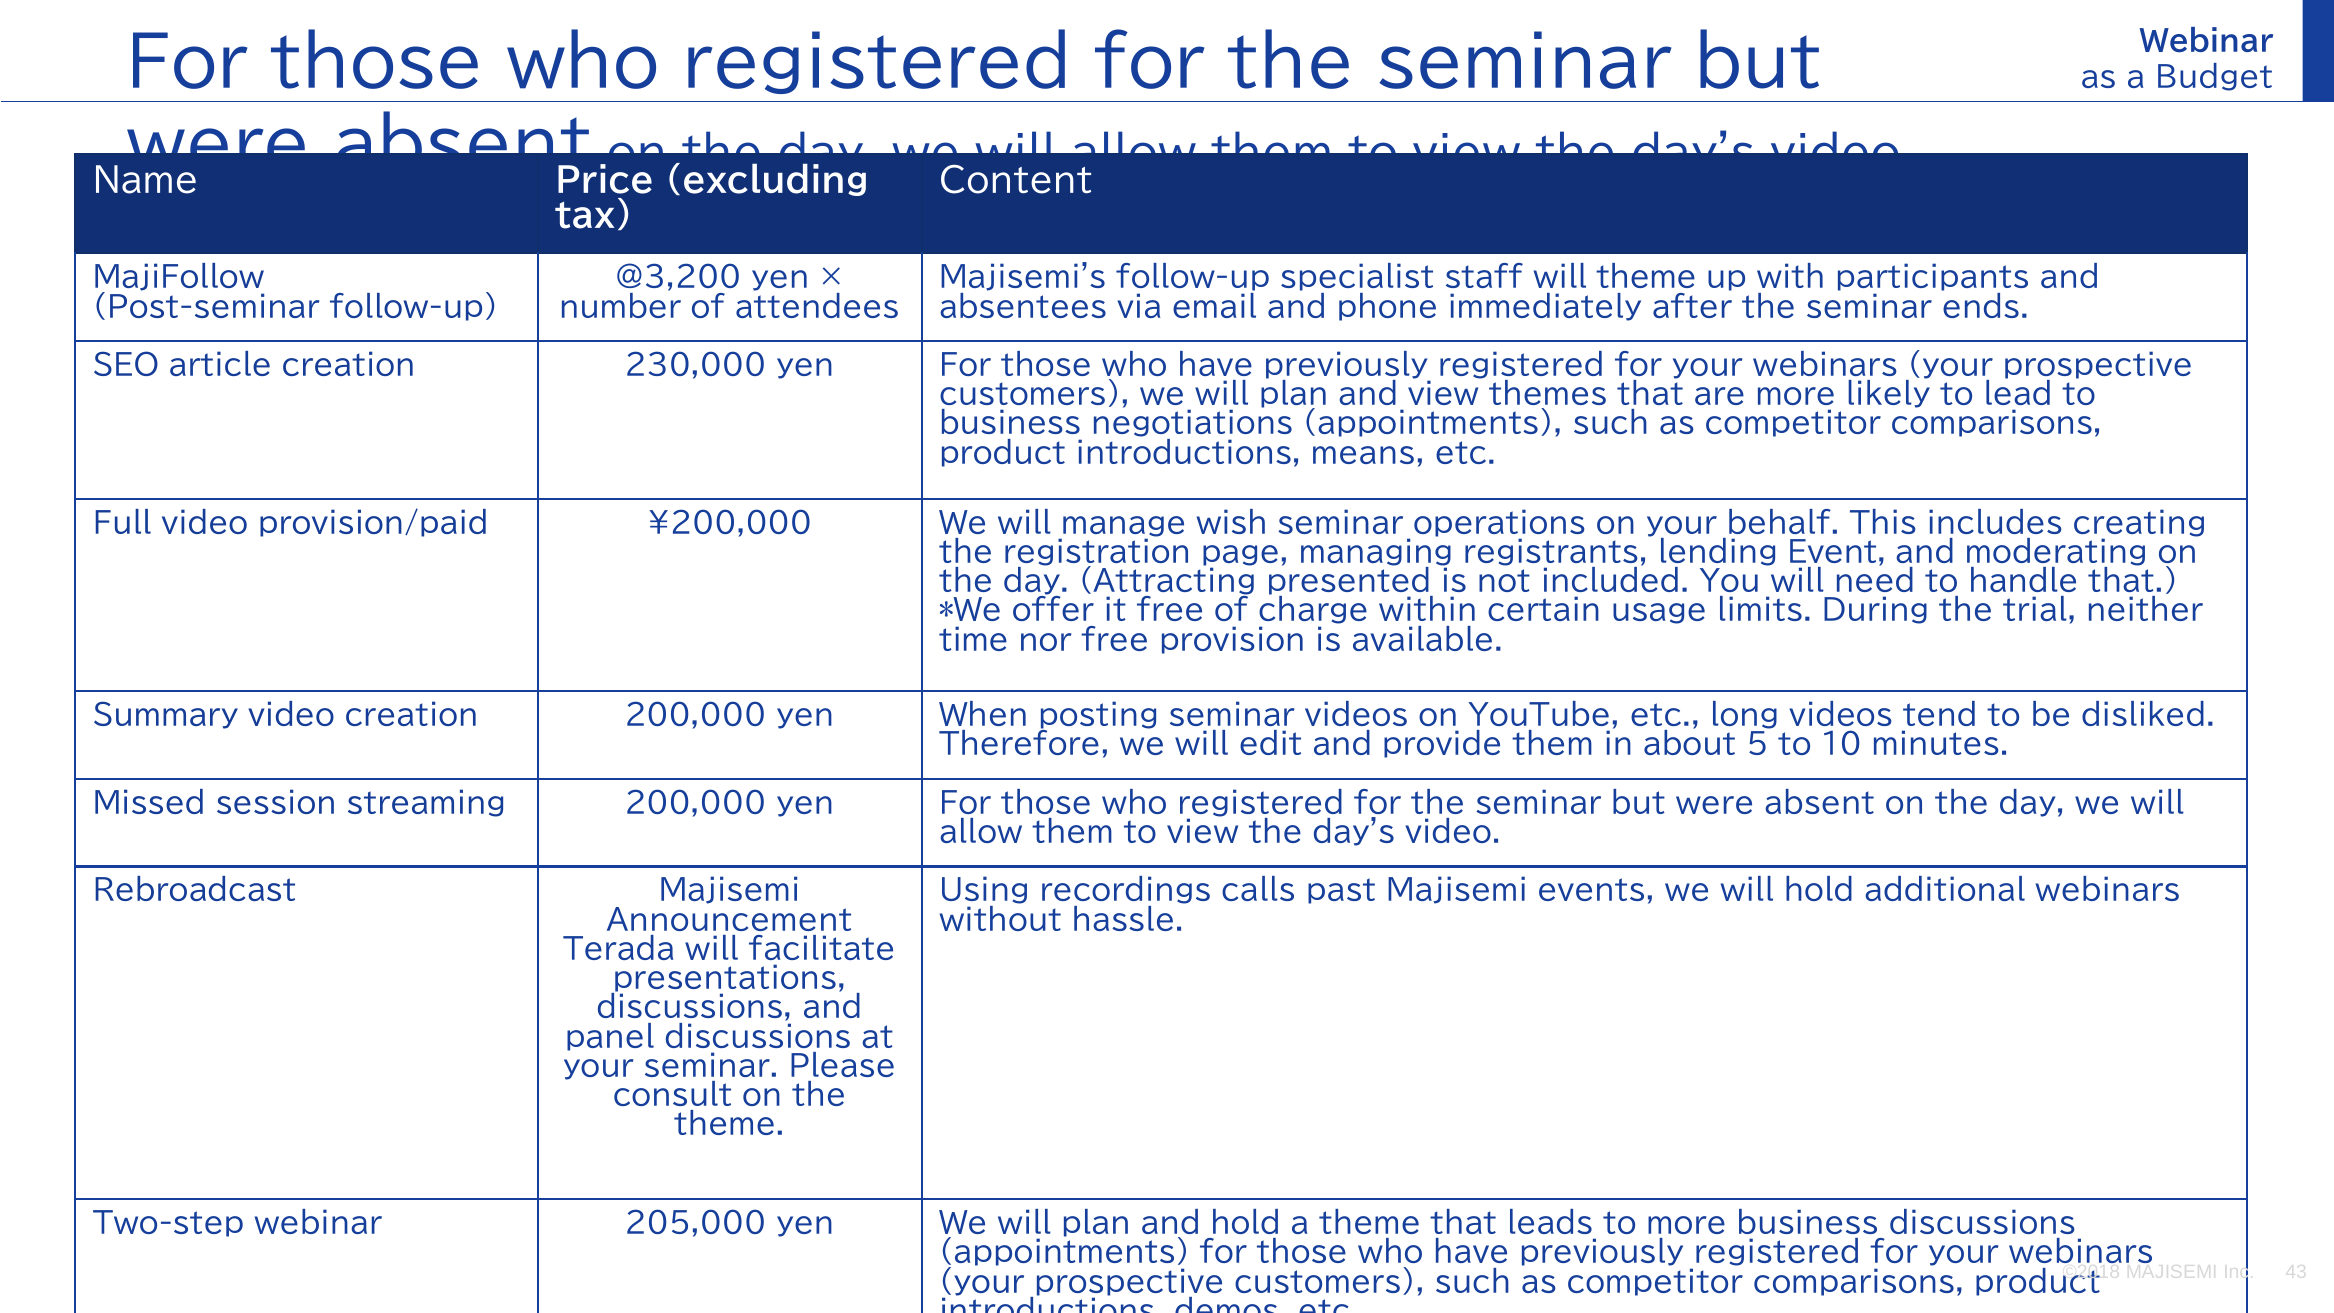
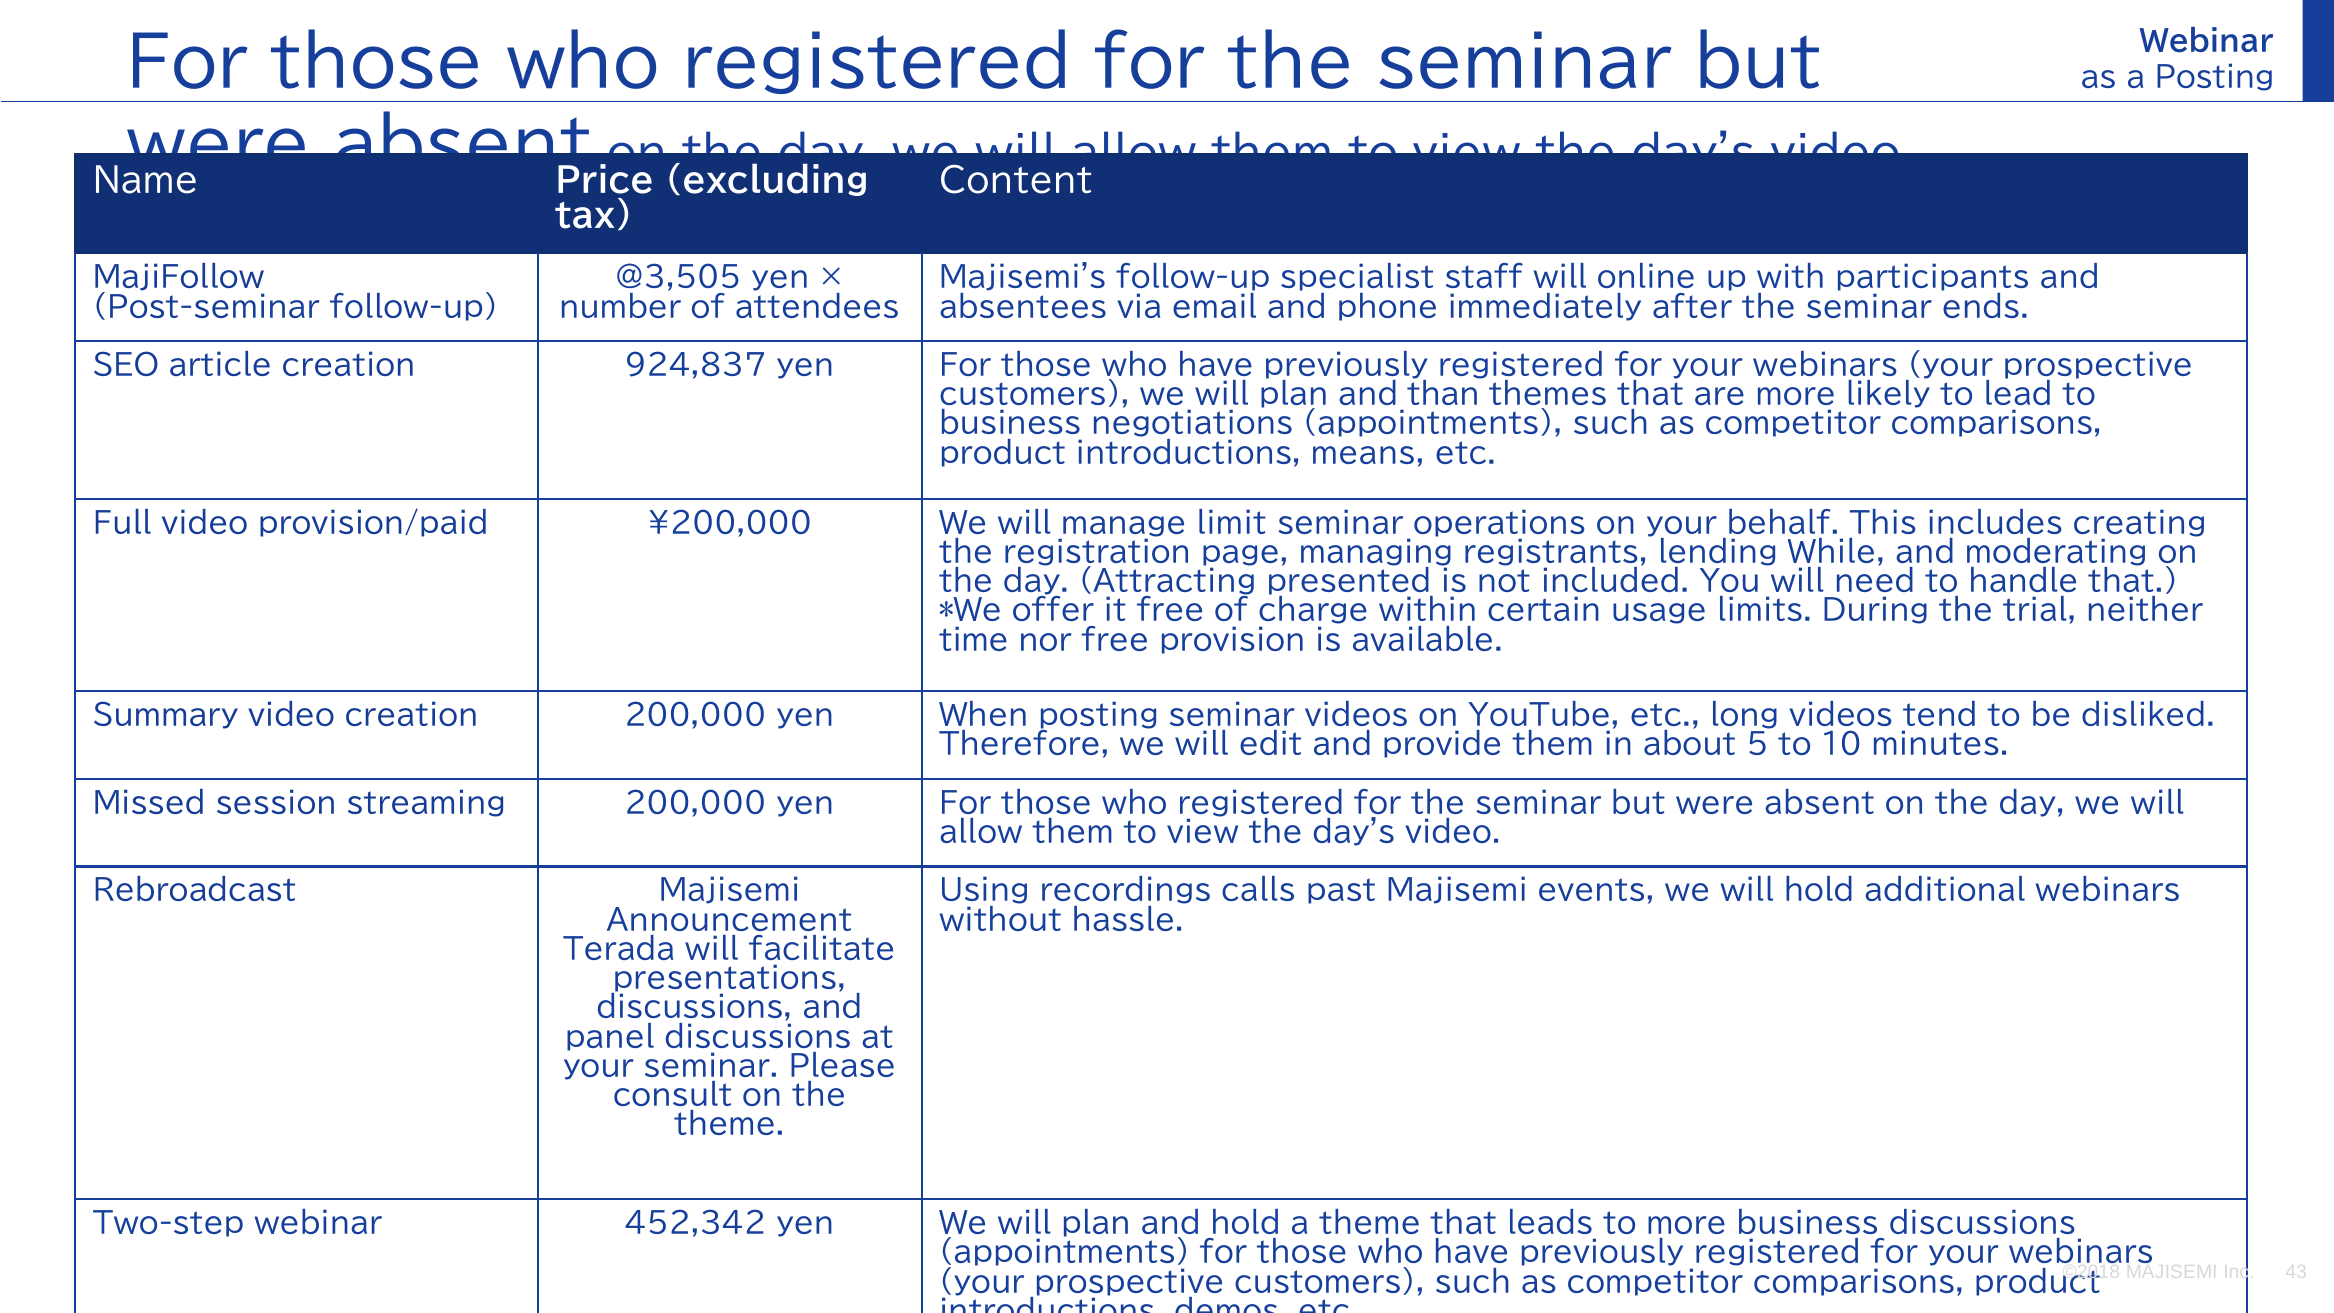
a Budget: Budget -> Posting
@3,200: @3,200 -> @3,505
will theme: theme -> online
230,000: 230,000 -> 924,837
and view: view -> than
wish: wish -> limit
Event: Event -> While
205,000: 205,000 -> 452,342
